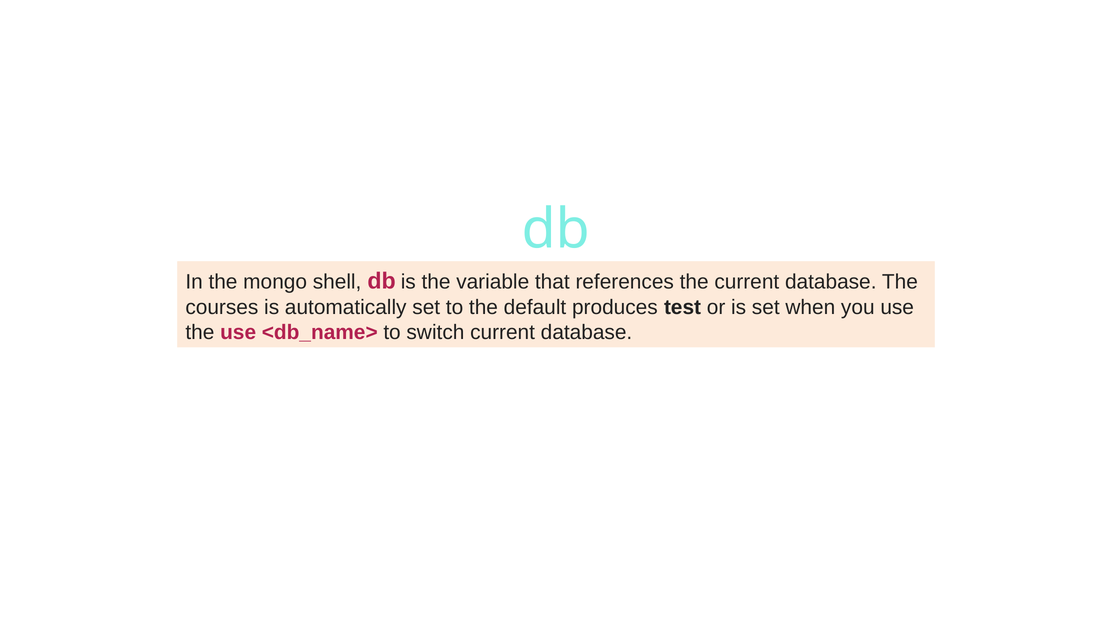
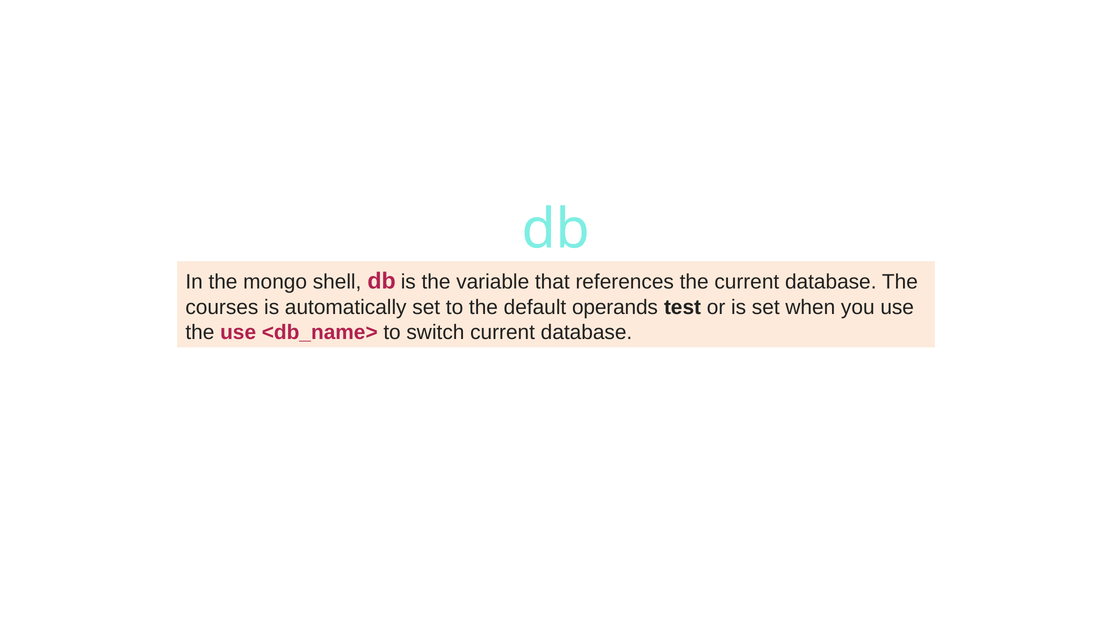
produces: produces -> operands
